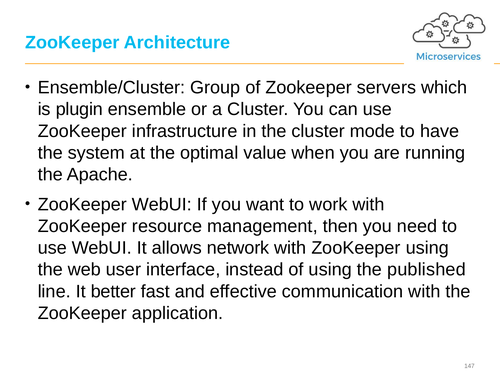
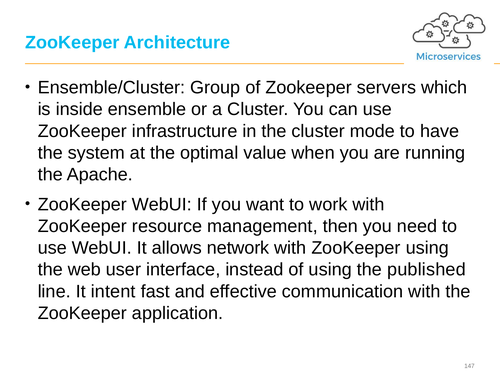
plugin: plugin -> inside
better: better -> intent
